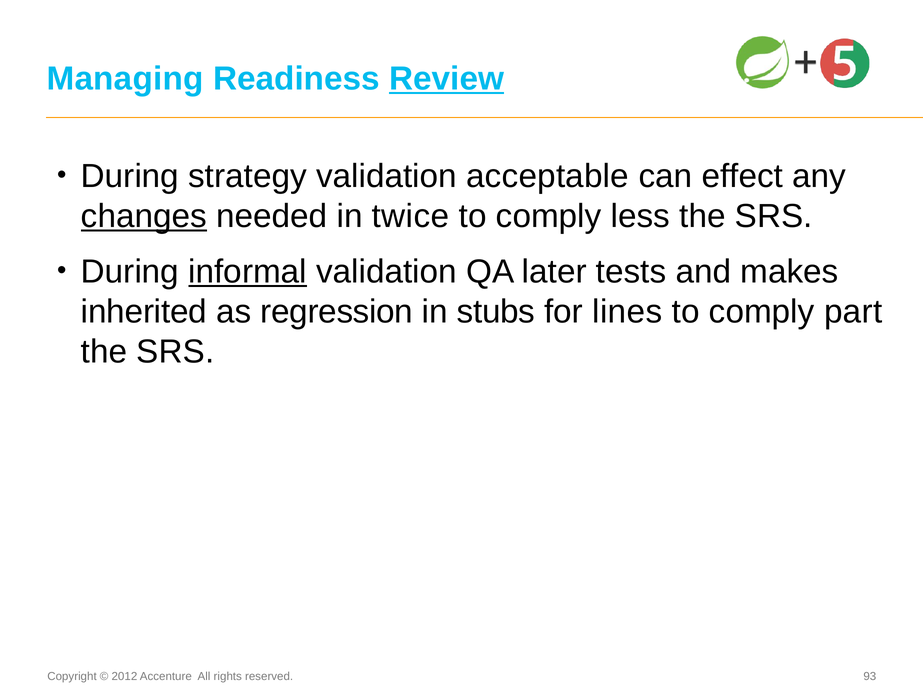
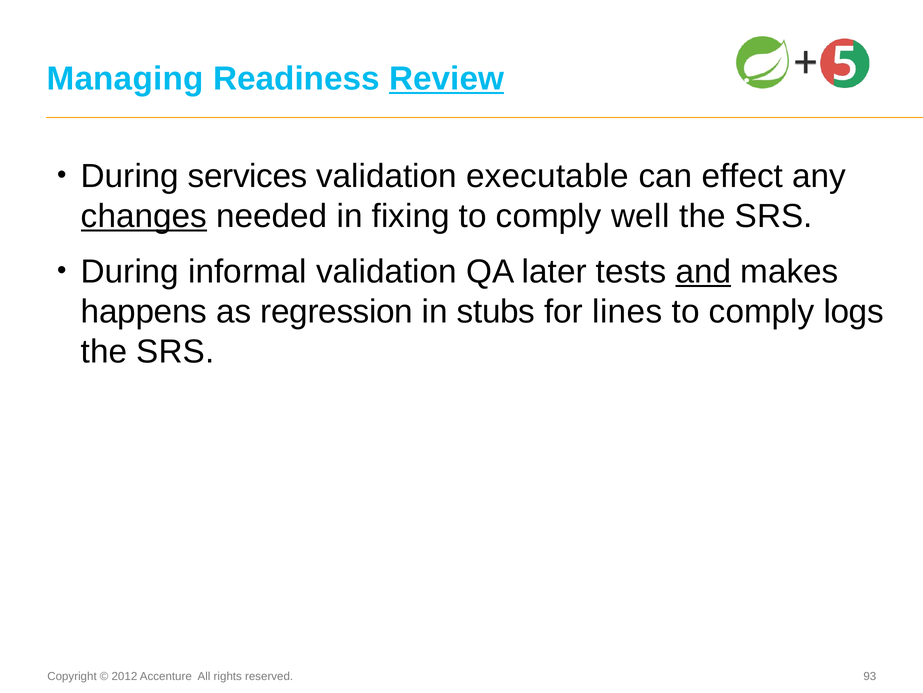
strategy: strategy -> services
acceptable: acceptable -> executable
twice: twice -> fixing
less: less -> well
informal underline: present -> none
and underline: none -> present
inherited: inherited -> happens
part: part -> logs
